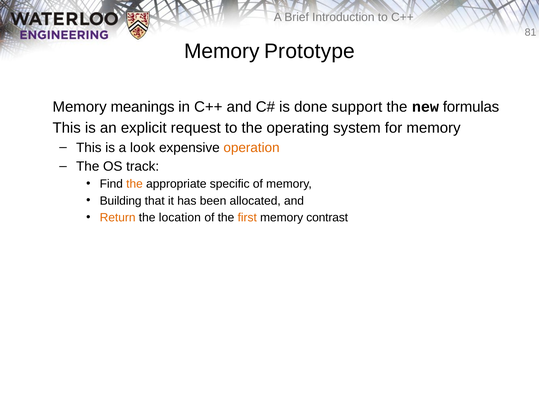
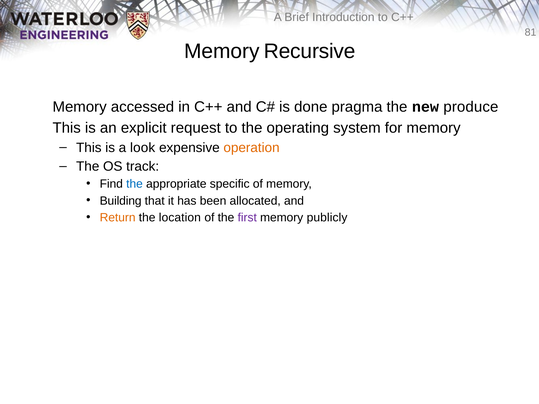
Prototype: Prototype -> Recursive
meanings: meanings -> accessed
support: support -> pragma
formulas: formulas -> produce
the at (135, 184) colour: orange -> blue
first colour: orange -> purple
contrast: contrast -> publicly
